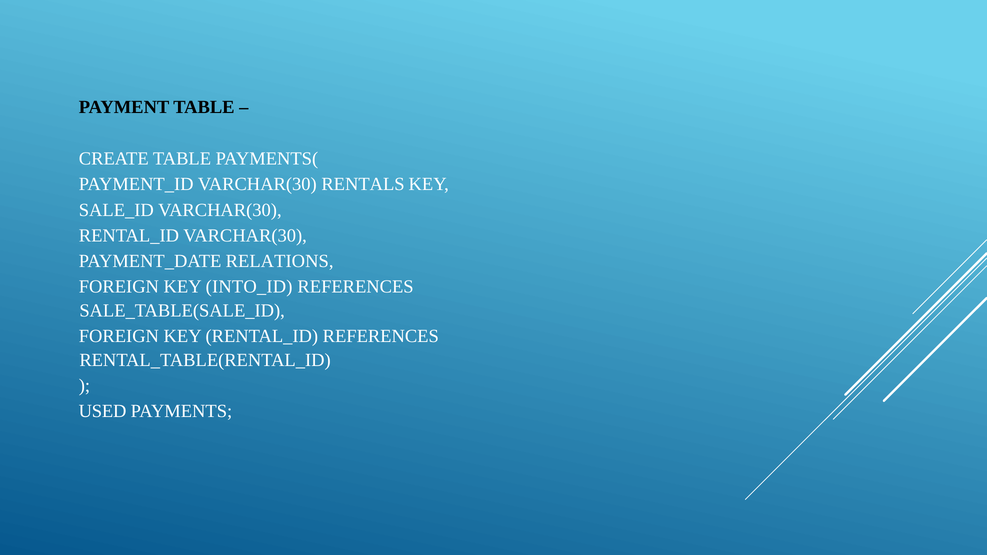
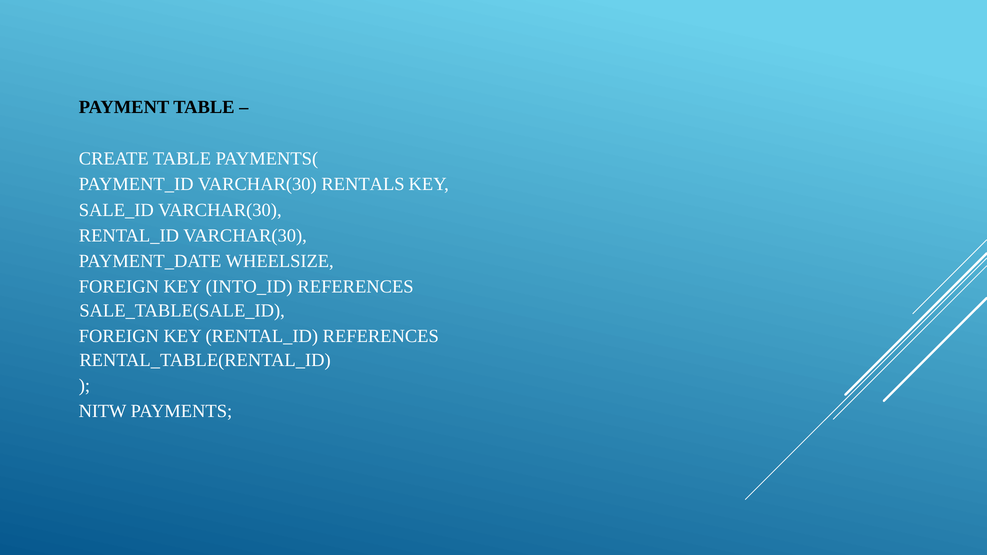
RELATIONS: RELATIONS -> WHEELSIZE
USED: USED -> NITW
